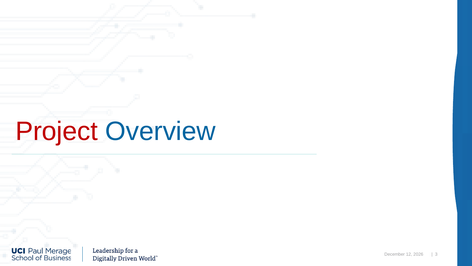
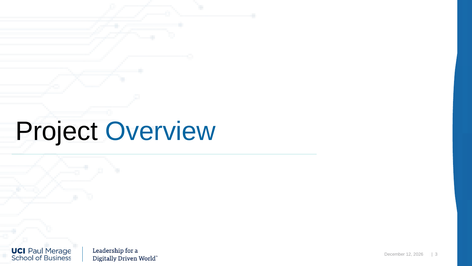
Project colour: red -> black
